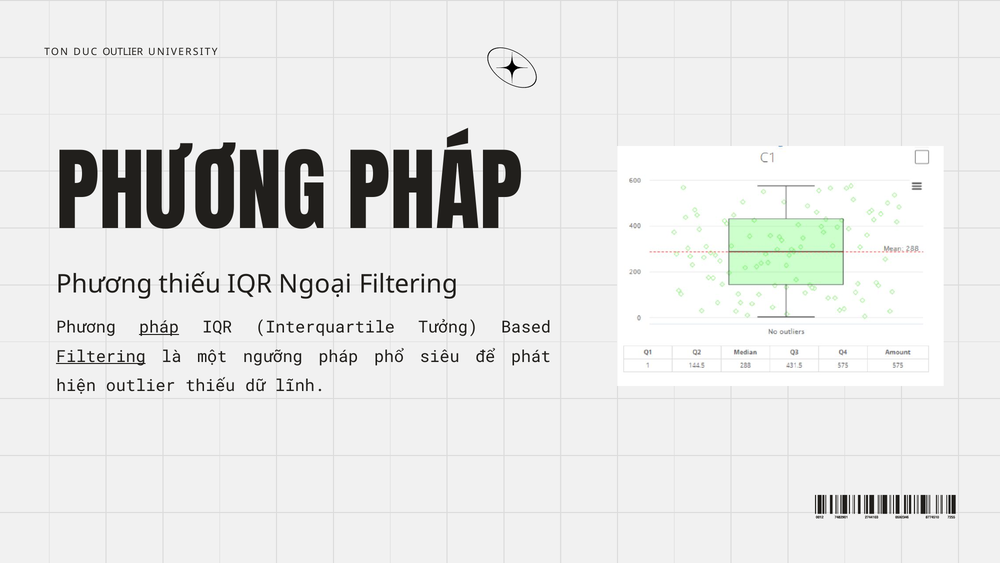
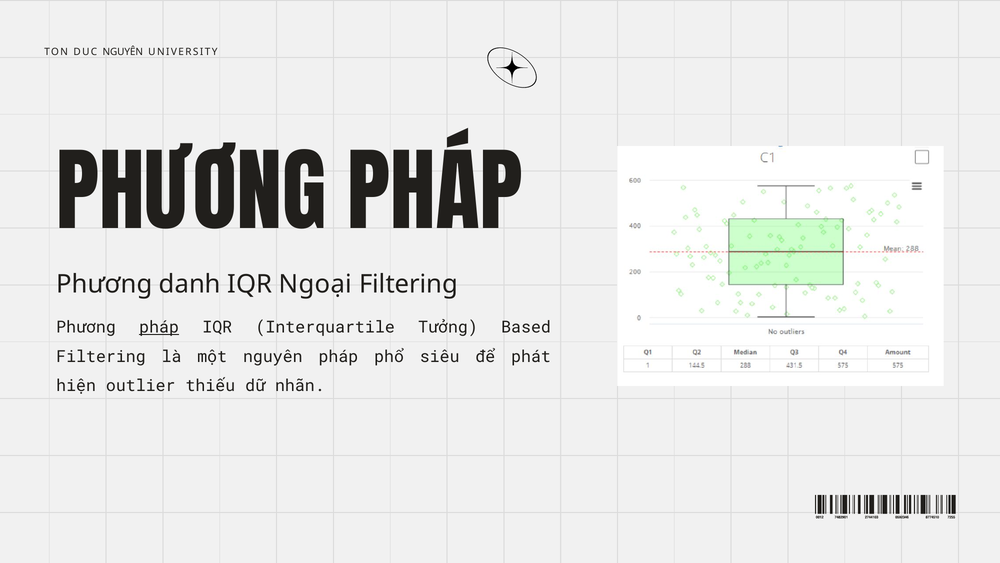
DUC OUTLIER: OUTLIER -> NGUYÊN
Phương thiếu: thiếu -> danh
Filtering at (101, 356) underline: present -> none
một ngưỡng: ngưỡng -> nguyên
lĩnh: lĩnh -> nhãn
